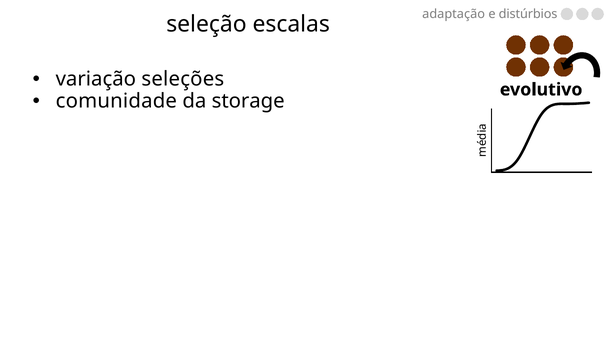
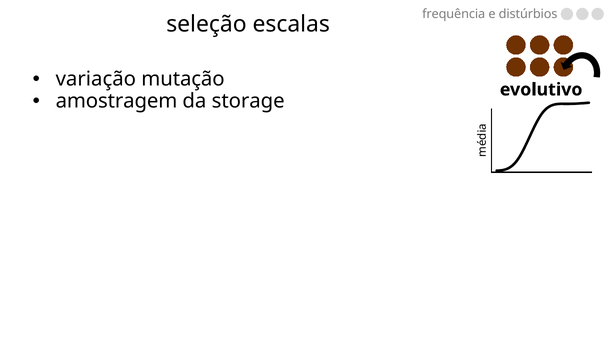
adaptação: adaptação -> frequência
seleções: seleções -> mutação
comunidade: comunidade -> amostragem
